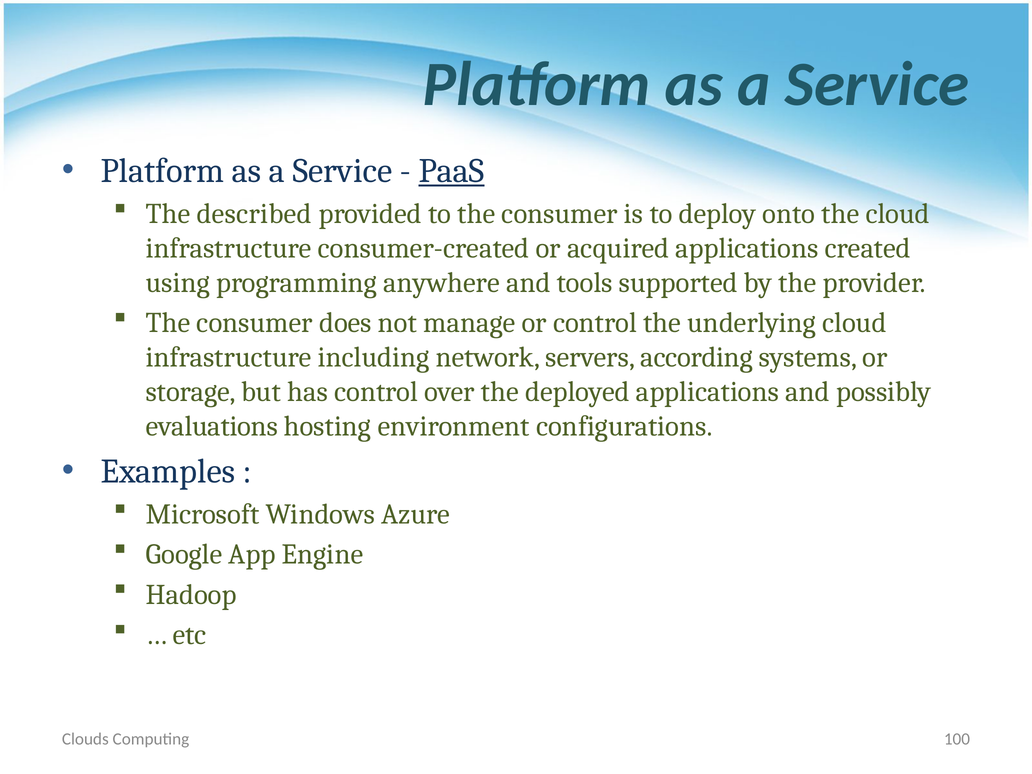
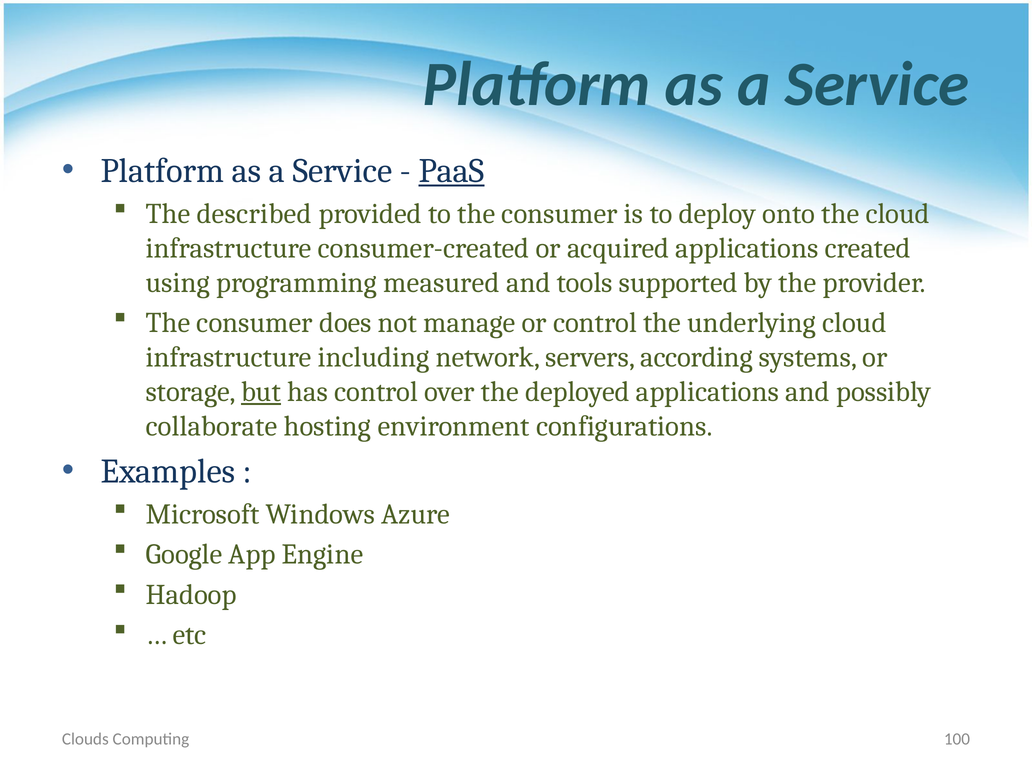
anywhere: anywhere -> measured
but underline: none -> present
evaluations: evaluations -> collaborate
